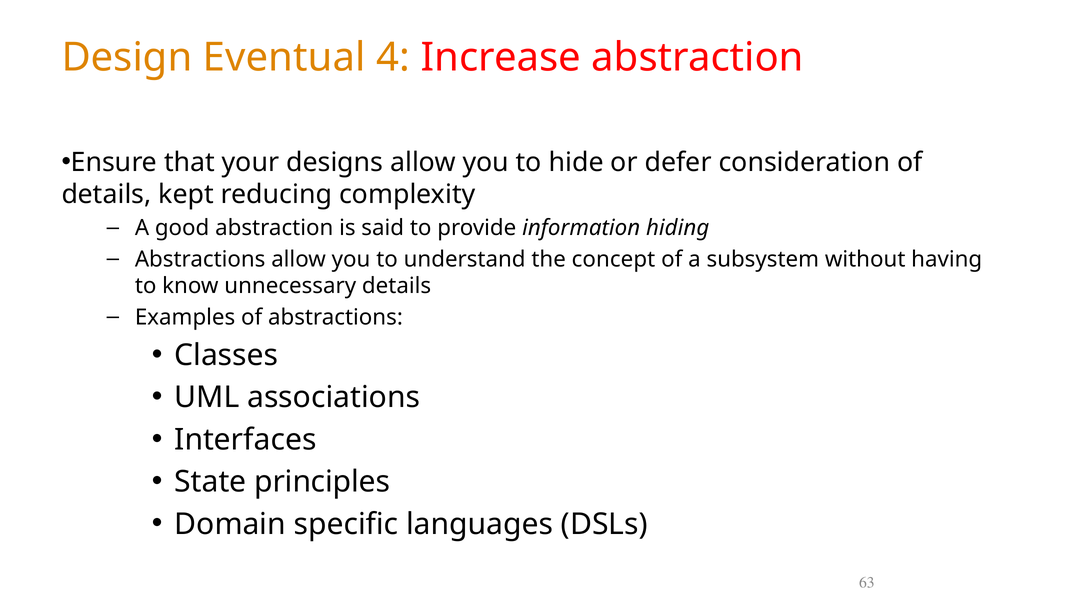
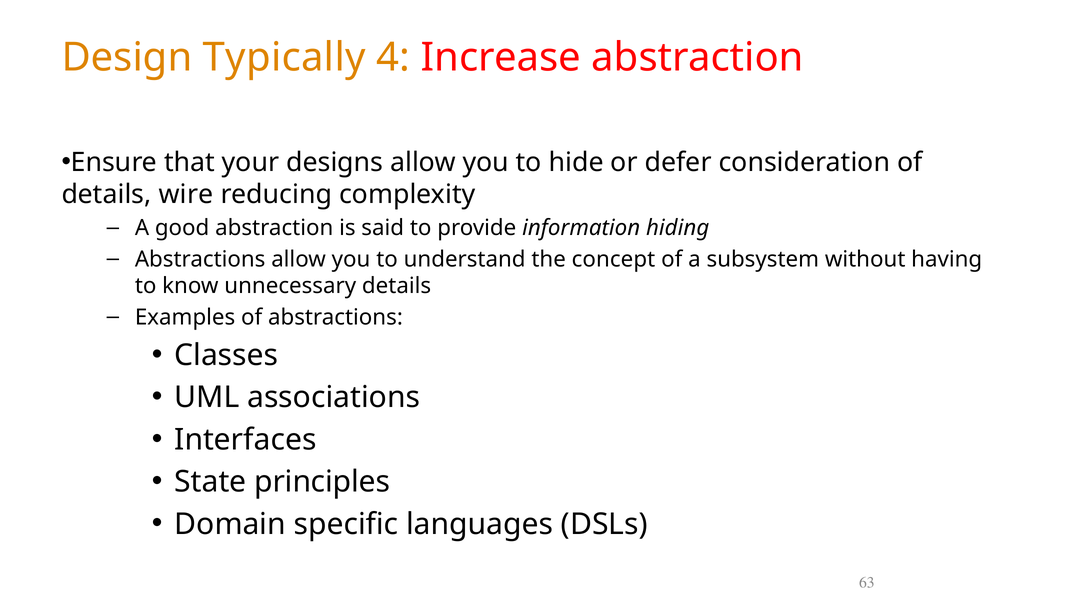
Eventual: Eventual -> Typically
kept: kept -> wire
